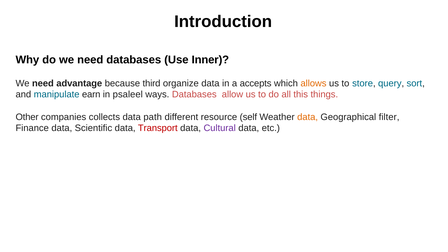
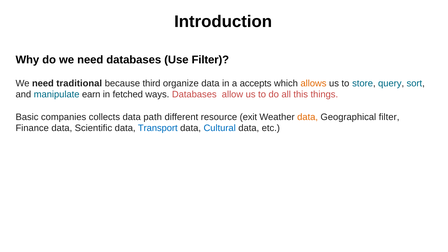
Use Inner: Inner -> Filter
advantage: advantage -> traditional
psaleel: psaleel -> fetched
Other: Other -> Basic
self: self -> exit
Transport colour: red -> blue
Cultural colour: purple -> blue
